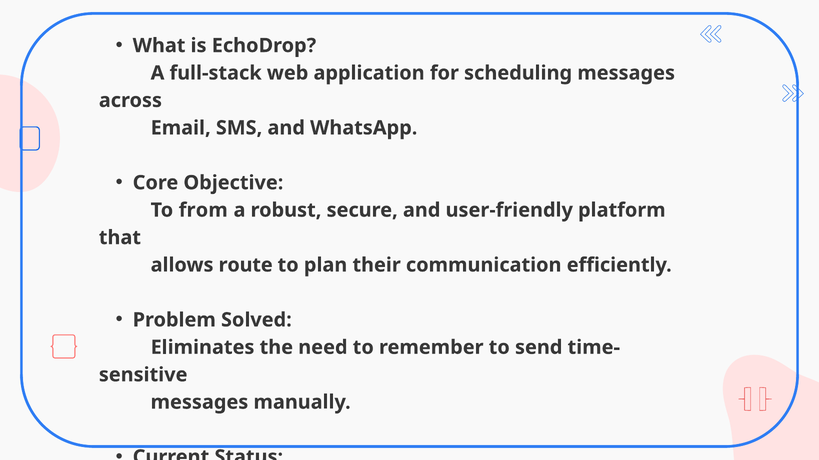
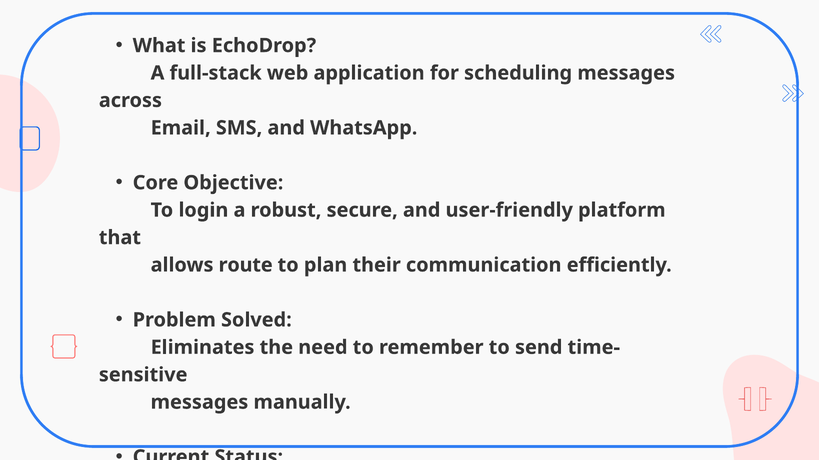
from: from -> login
